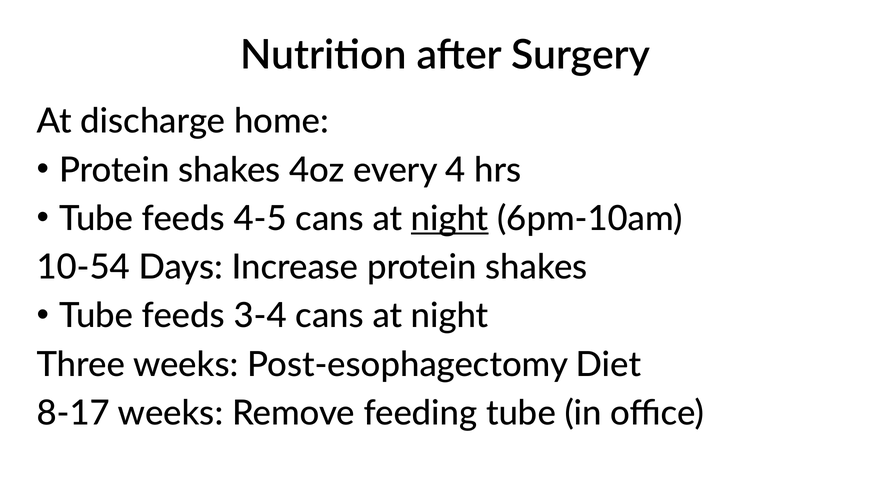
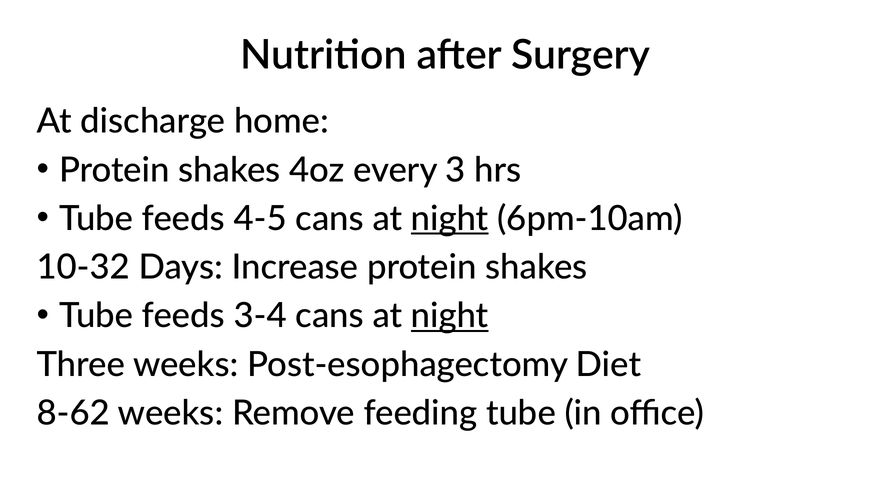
4: 4 -> 3
10-54: 10-54 -> 10-32
night at (450, 316) underline: none -> present
8-17: 8-17 -> 8-62
